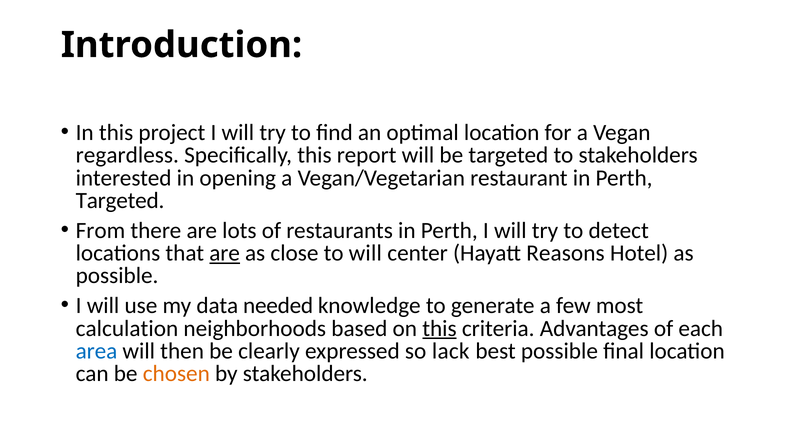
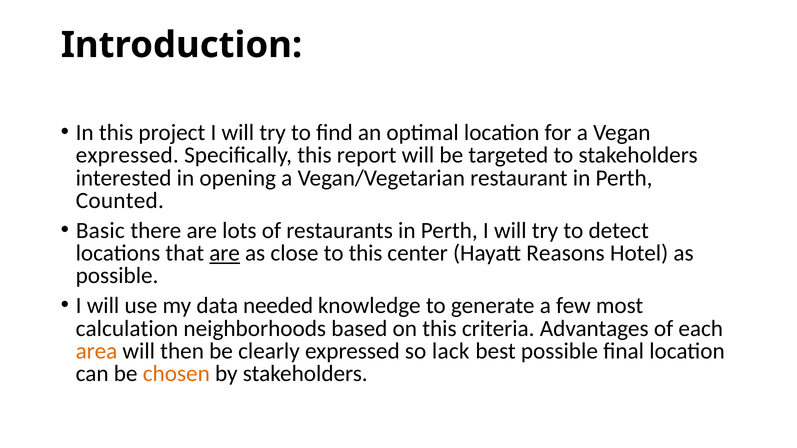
regardless at (127, 155): regardless -> expressed
Targeted at (120, 201): Targeted -> Counted
From: From -> Basic
to will: will -> this
this at (439, 329) underline: present -> none
area colour: blue -> orange
